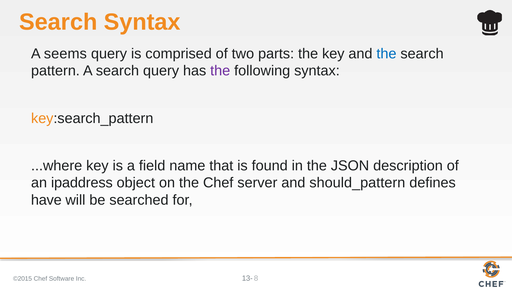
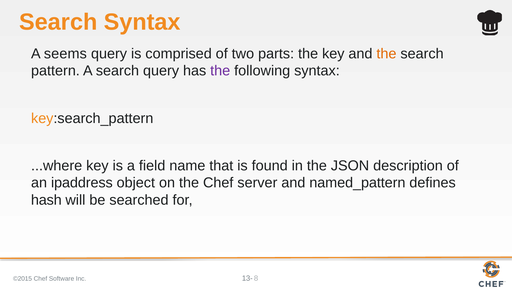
the at (386, 54) colour: blue -> orange
should_pattern: should_pattern -> named_pattern
have: have -> hash
